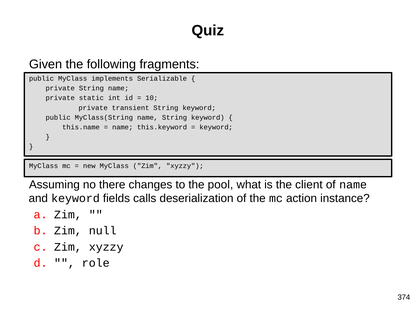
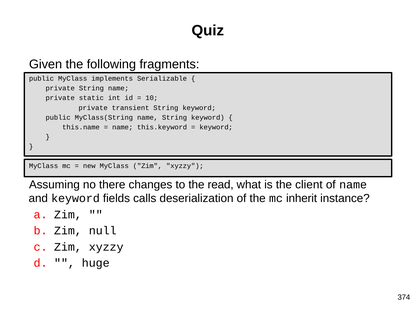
pool: pool -> read
action: action -> inherit
role: role -> huge
